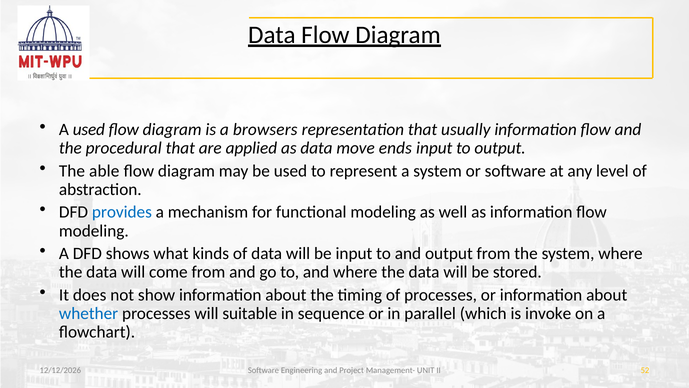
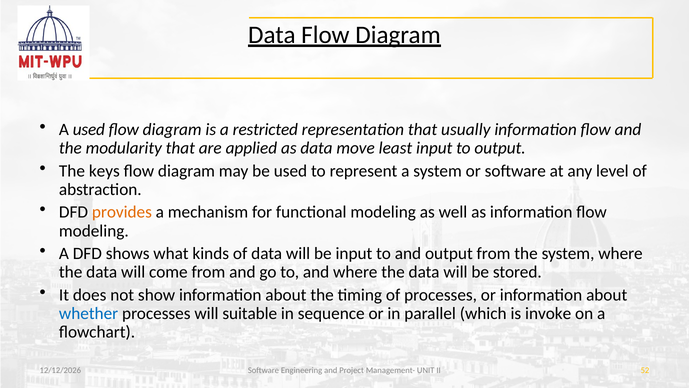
browsers: browsers -> restricted
procedural: procedural -> modularity
ends: ends -> least
able: able -> keys
provides colour: blue -> orange
